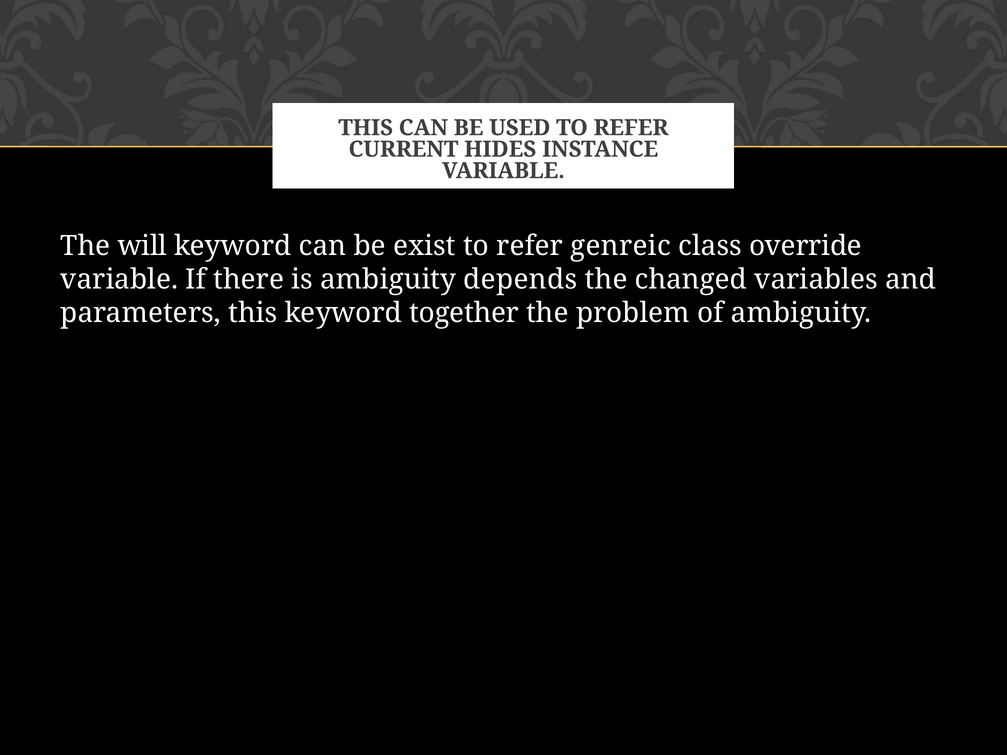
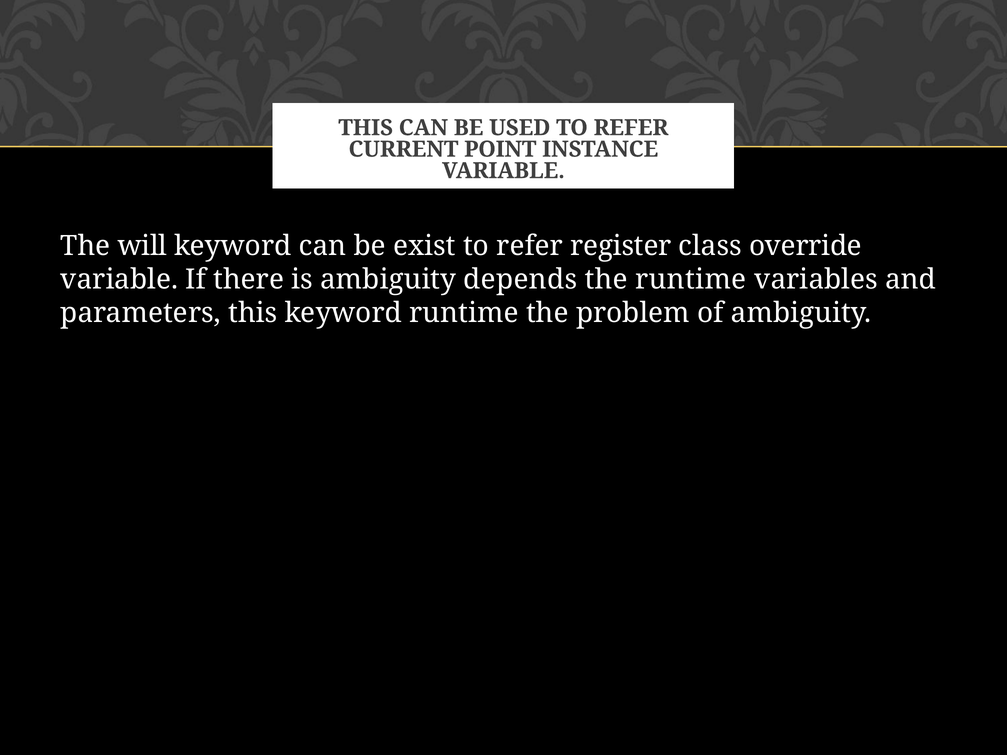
HIDES: HIDES -> POINT
genreic: genreic -> register
the changed: changed -> runtime
keyword together: together -> runtime
